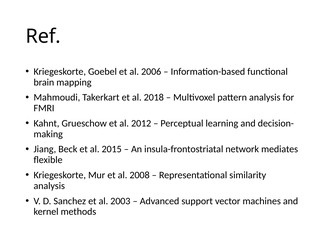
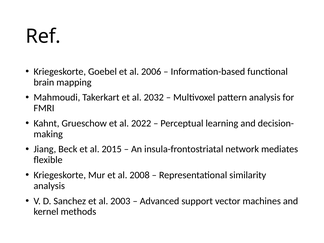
2018: 2018 -> 2032
2012: 2012 -> 2022
